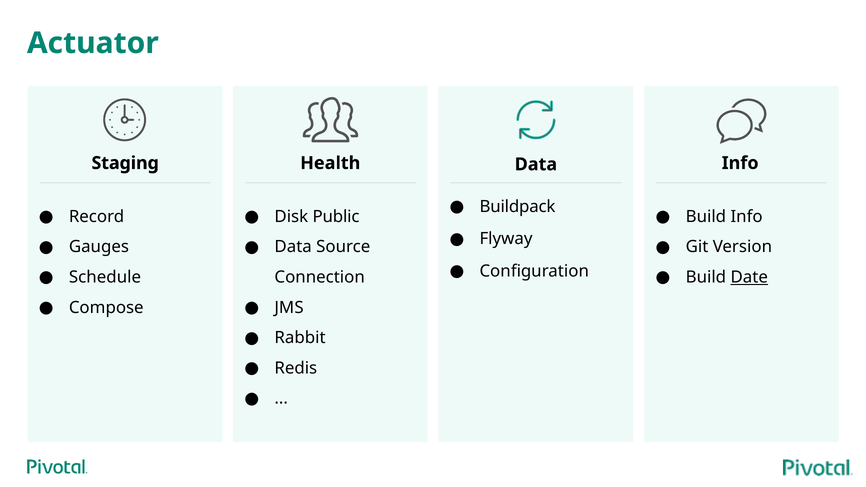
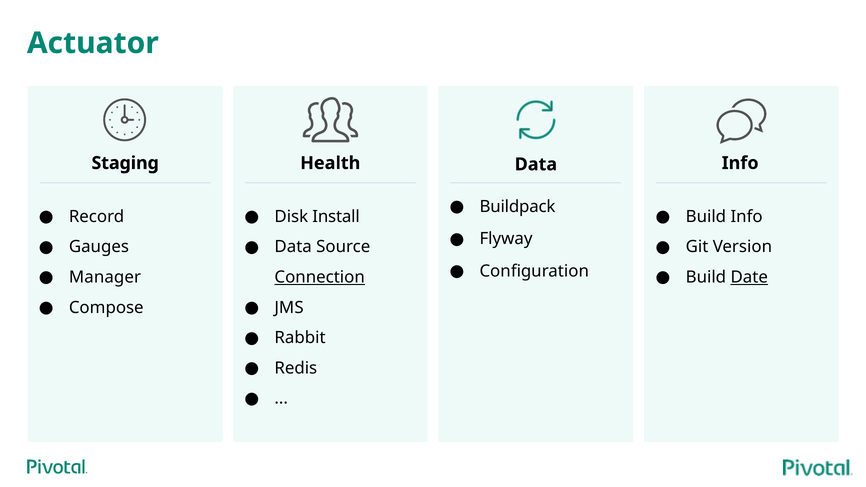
Public: Public -> Install
Schedule: Schedule -> Manager
Connection underline: none -> present
